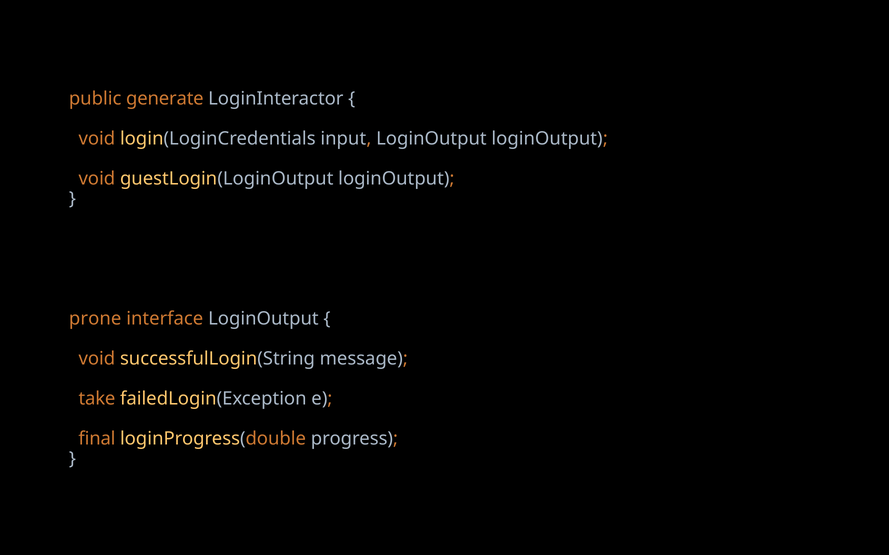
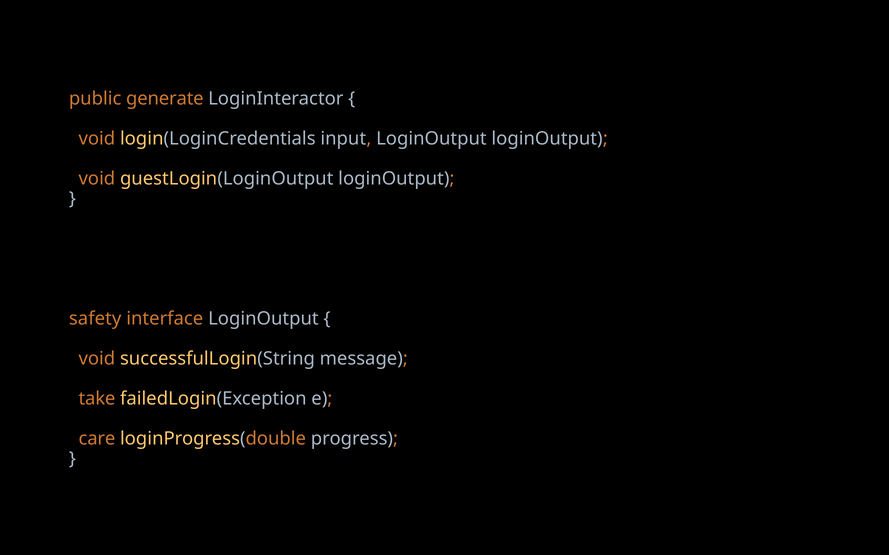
prone: prone -> safety
final: final -> care
